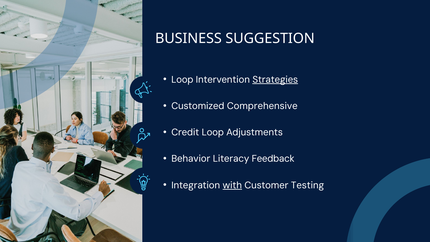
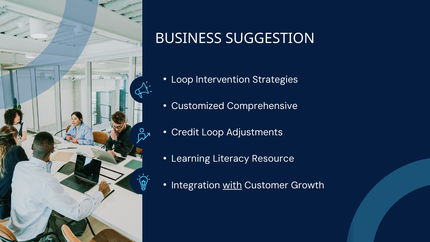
Strategies underline: present -> none
Behavior: Behavior -> Learning
Feedback: Feedback -> Resource
Testing: Testing -> Growth
